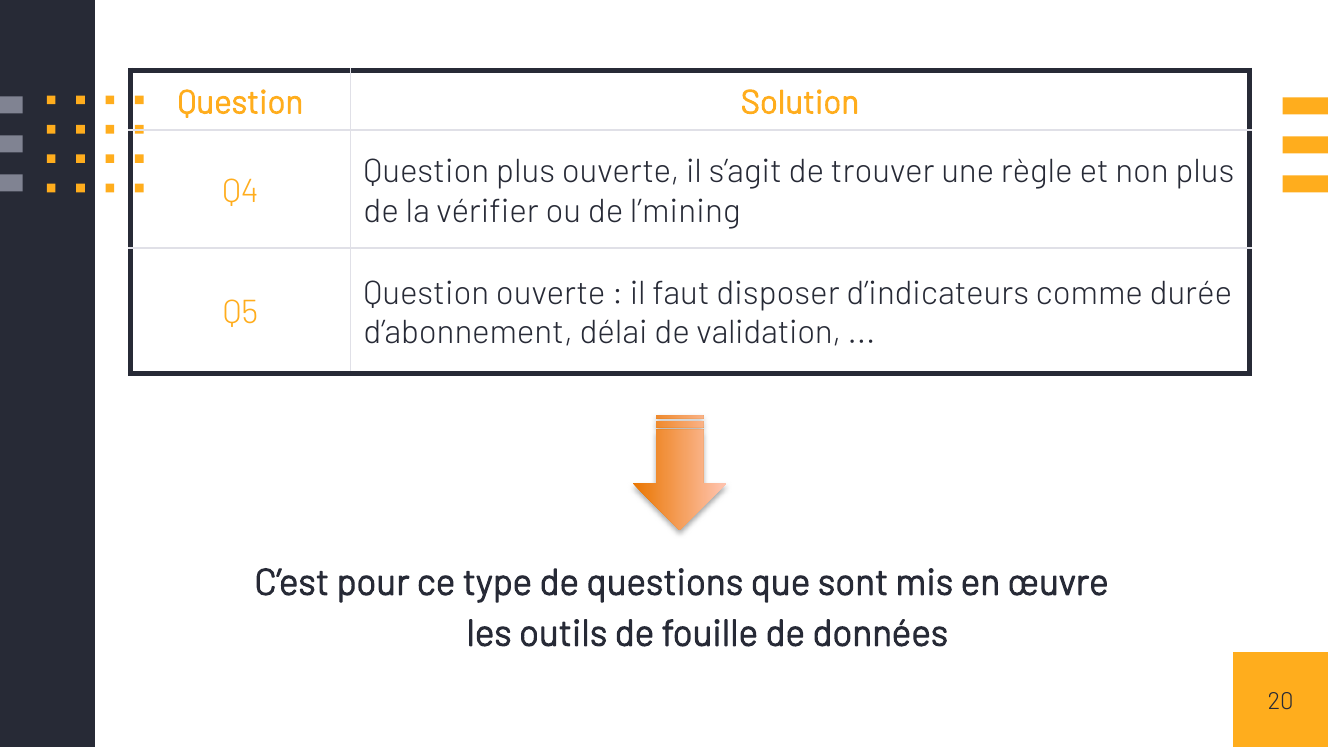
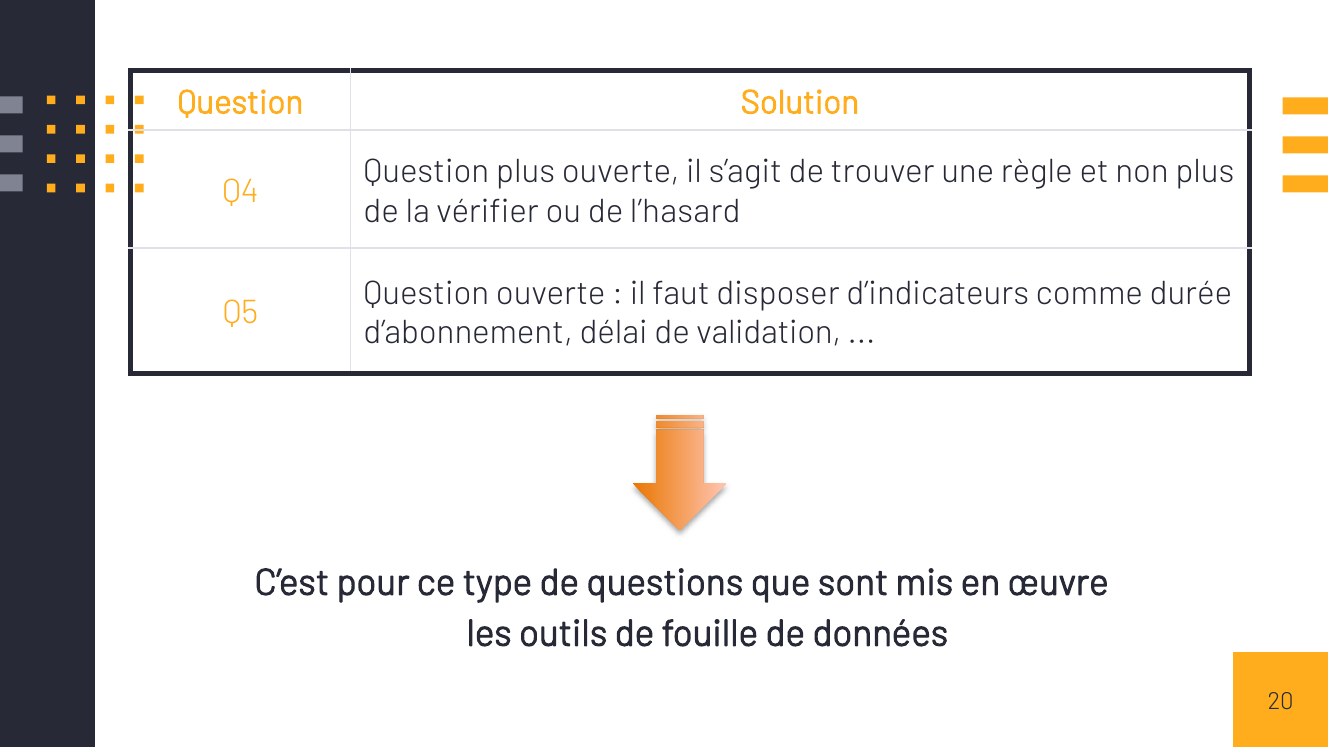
l’mining: l’mining -> l’hasard
